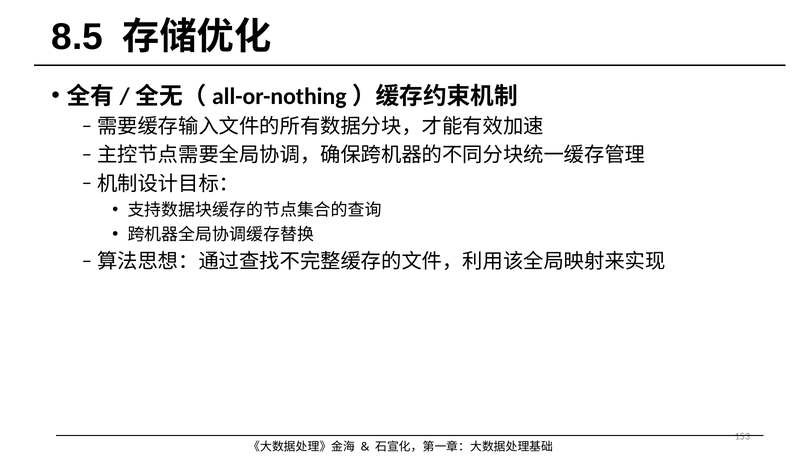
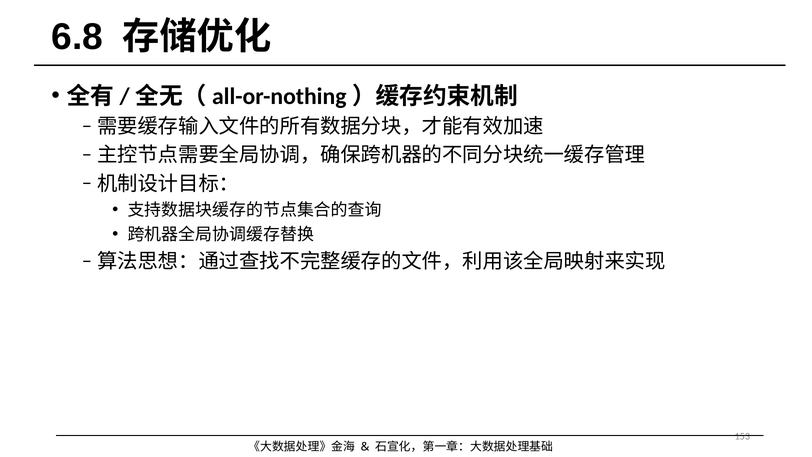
8.5: 8.5 -> 6.8
